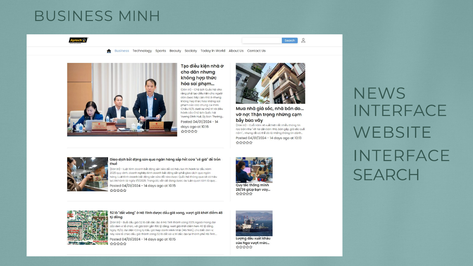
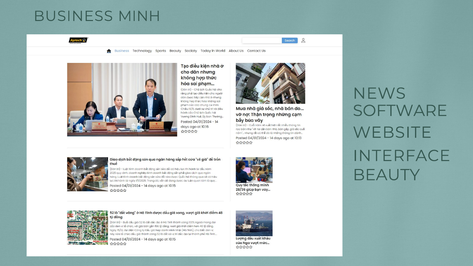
INTERFACE at (400, 111): INTERFACE -> SOFTWARE
SEARCH: SEARCH -> BEAUTY
